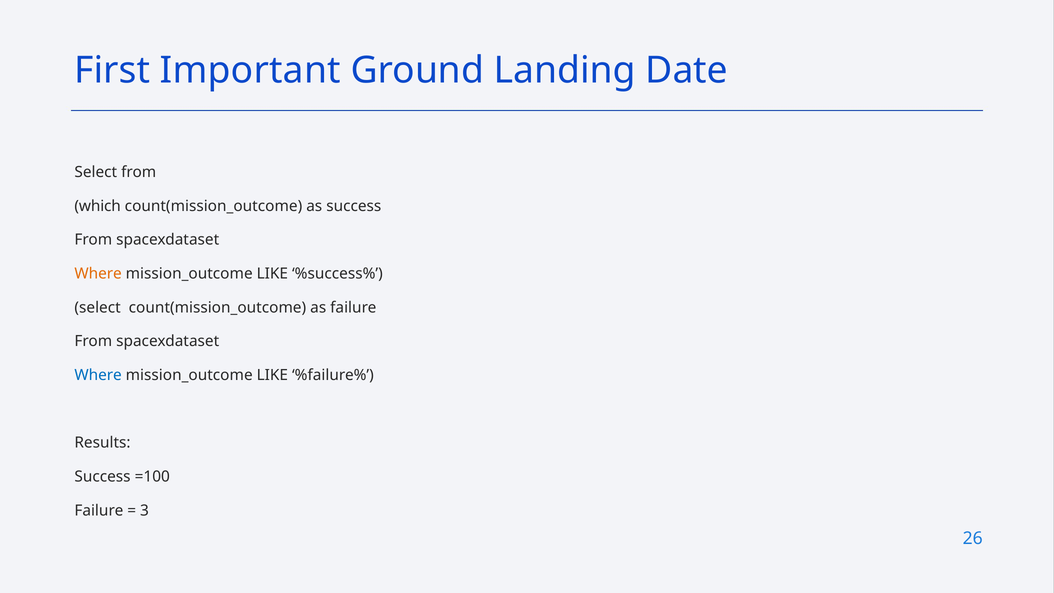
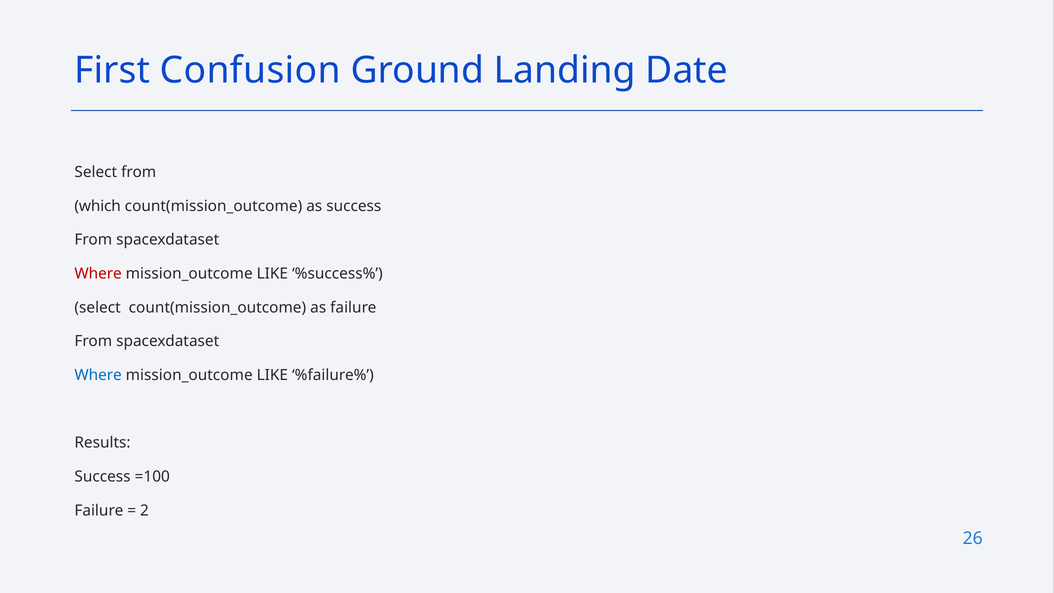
Important: Important -> Confusion
Where at (98, 274) colour: orange -> red
3: 3 -> 2
